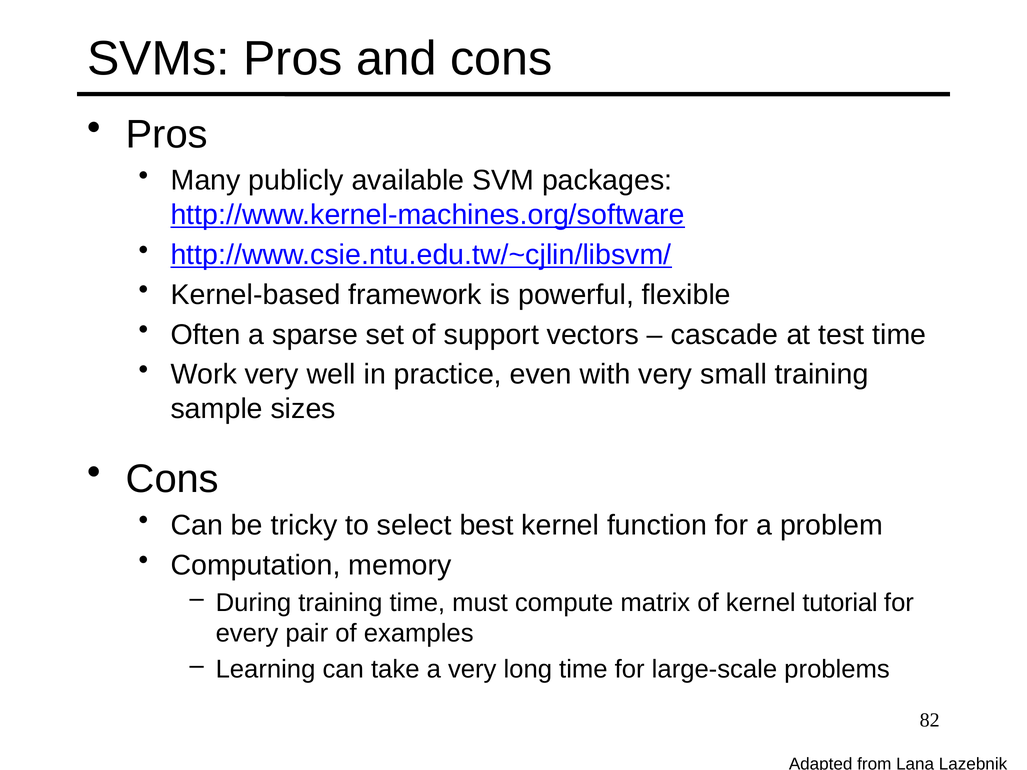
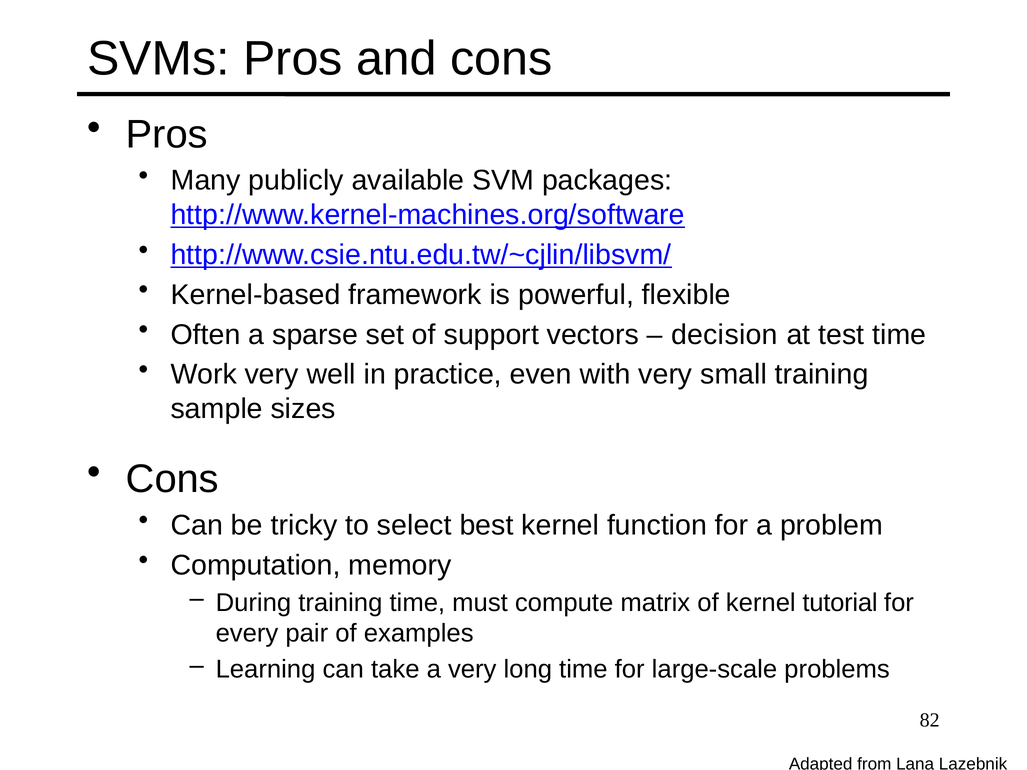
cascade: cascade -> decision
